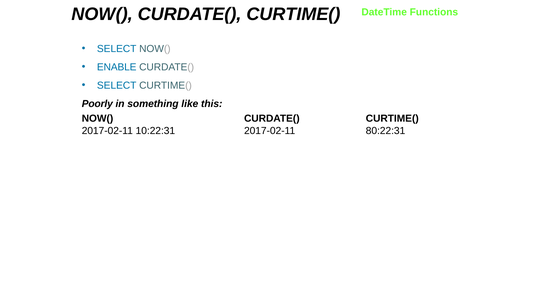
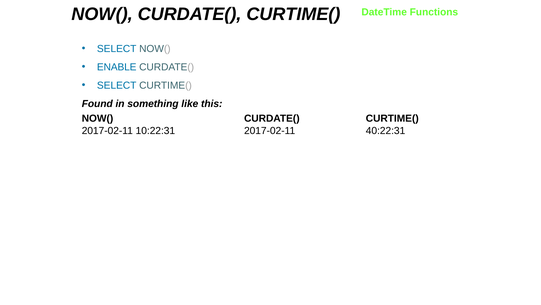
Poorly: Poorly -> Found
80:22:31: 80:22:31 -> 40:22:31
